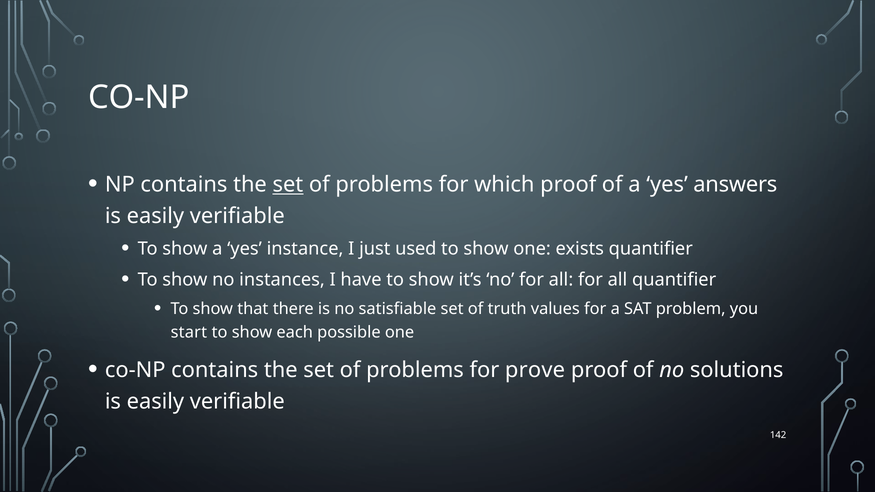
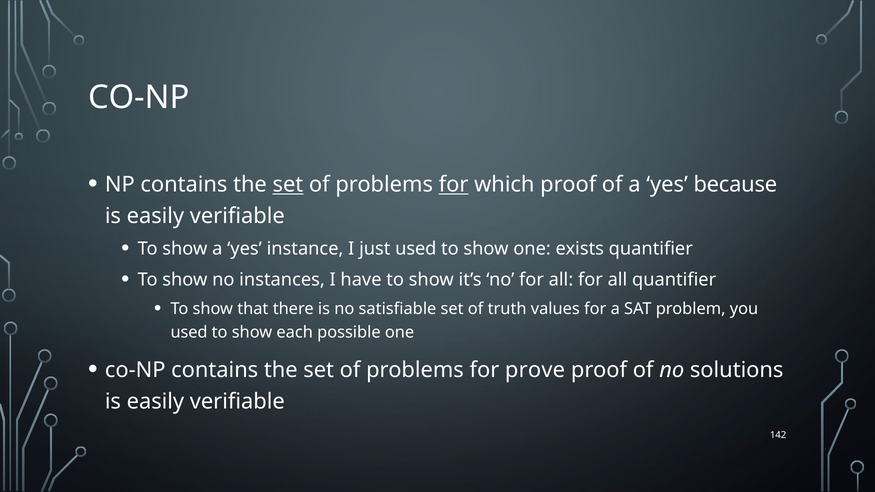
for at (454, 185) underline: none -> present
answers: answers -> because
start at (189, 332): start -> used
